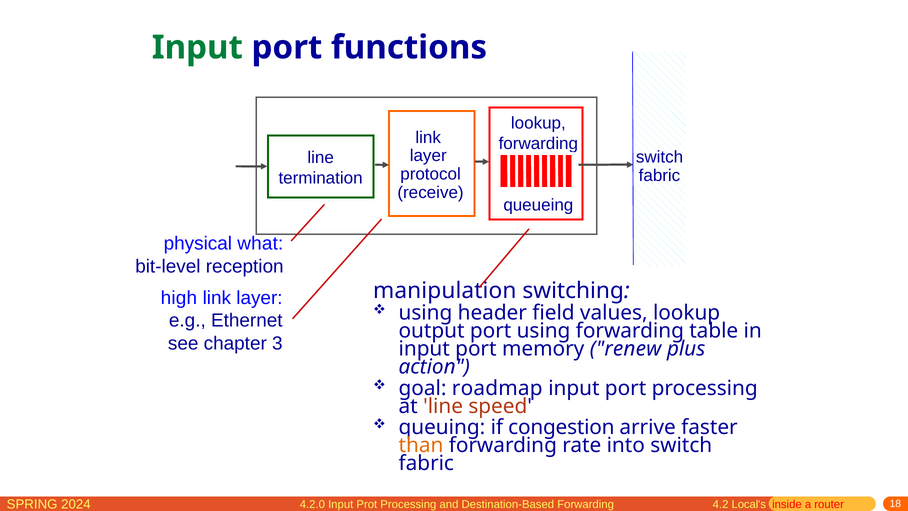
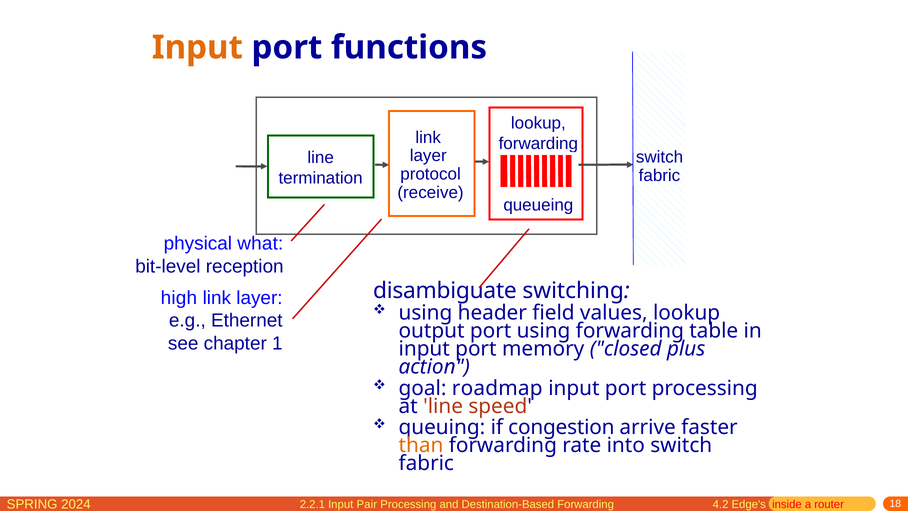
Input at (197, 47) colour: green -> orange
manipulation: manipulation -> disambiguate
3: 3 -> 1
renew: renew -> closed
4.2.0: 4.2.0 -> 2.2.1
Prot: Prot -> Pair
Local's: Local's -> Edge's
